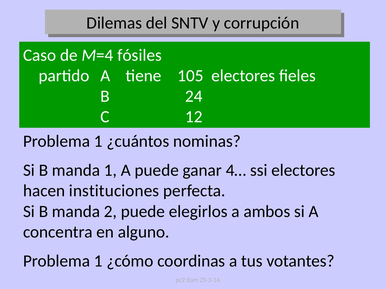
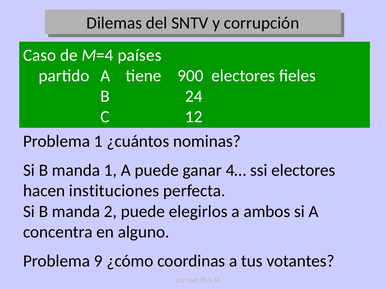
fósiles: fósiles -> países
105: 105 -> 900
1 at (98, 261): 1 -> 9
